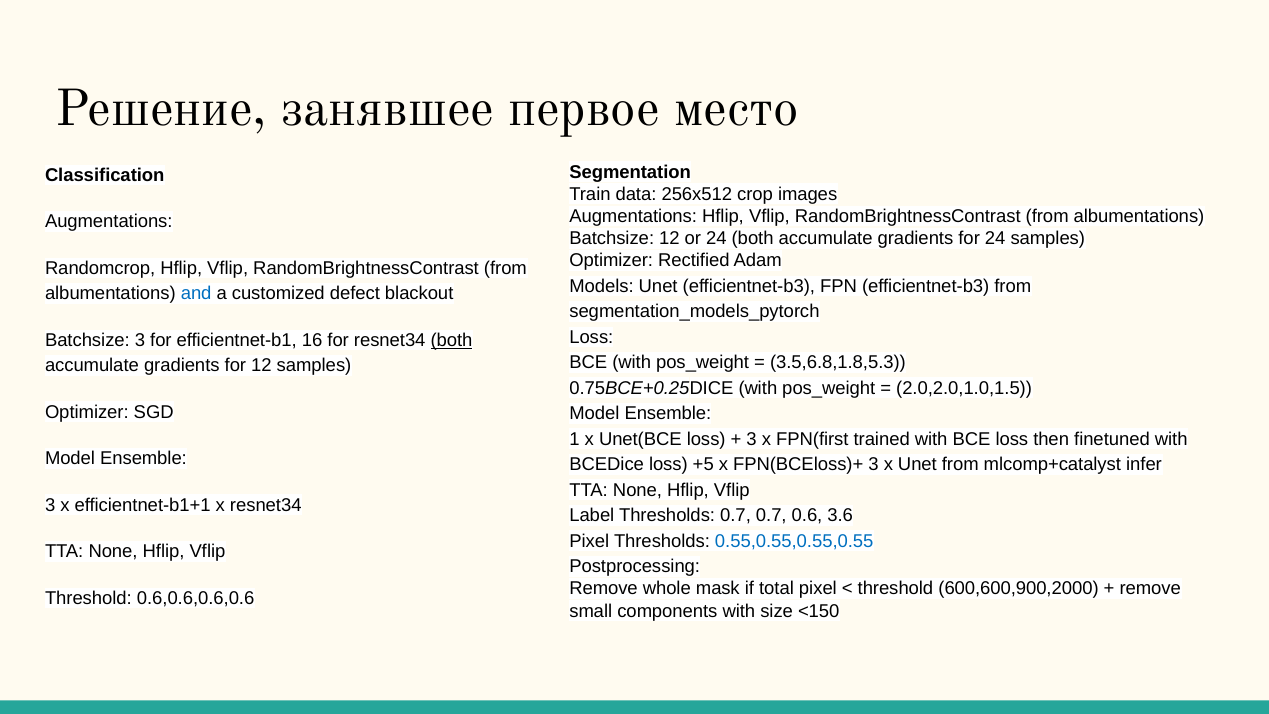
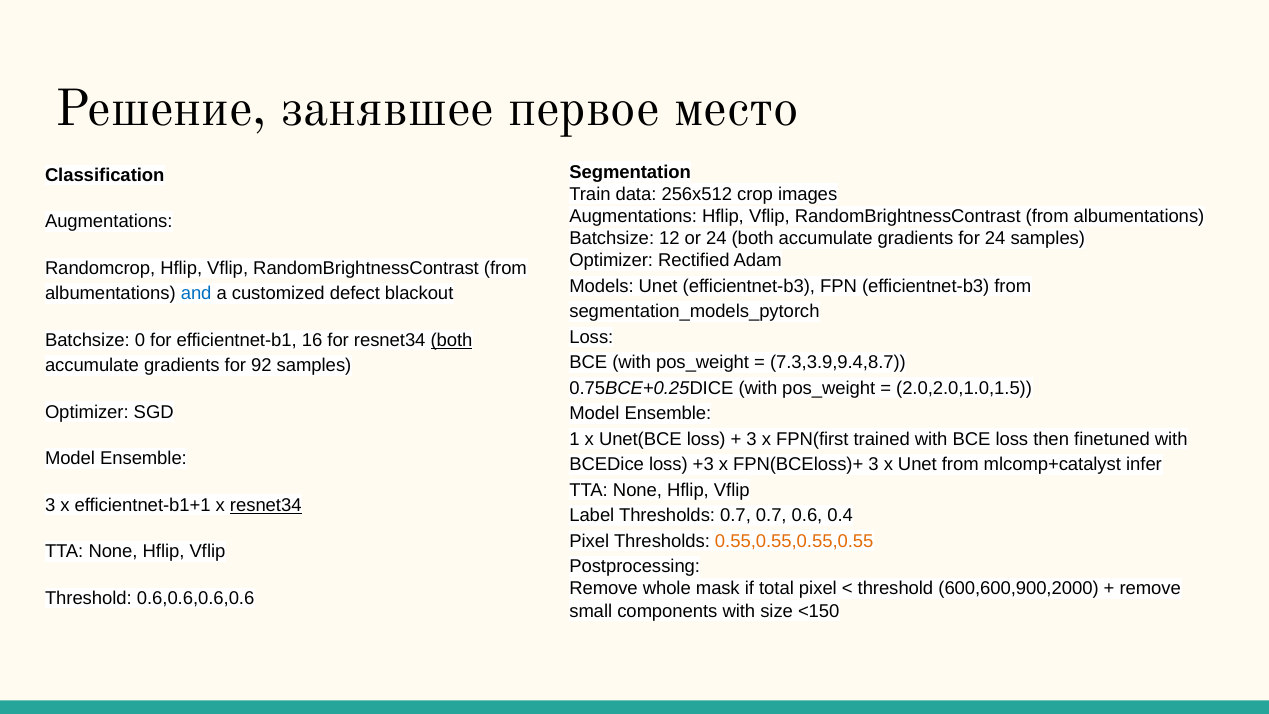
Batchsize 3: 3 -> 0
3.5,6.8,1.8,5.3: 3.5,6.8,1.8,5.3 -> 7.3,3.9,9.4,8.7
for 12: 12 -> 92
+5: +5 -> +3
resnet34 at (266, 505) underline: none -> present
3.6: 3.6 -> 0.4
0.55,0.55,0.55,0.55 colour: blue -> orange
